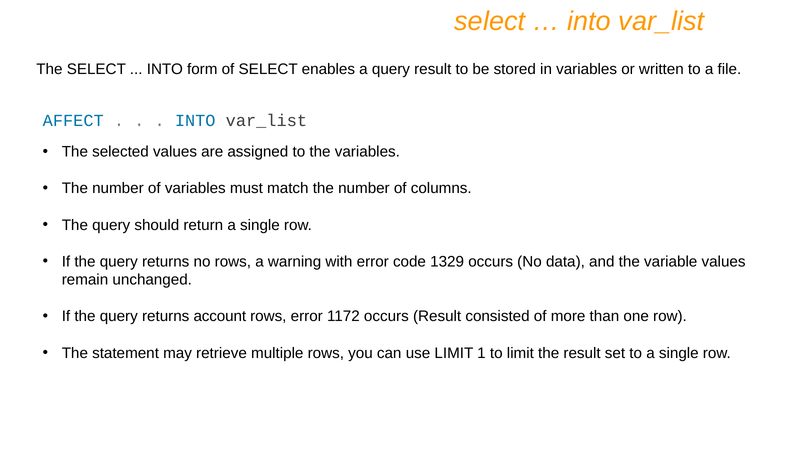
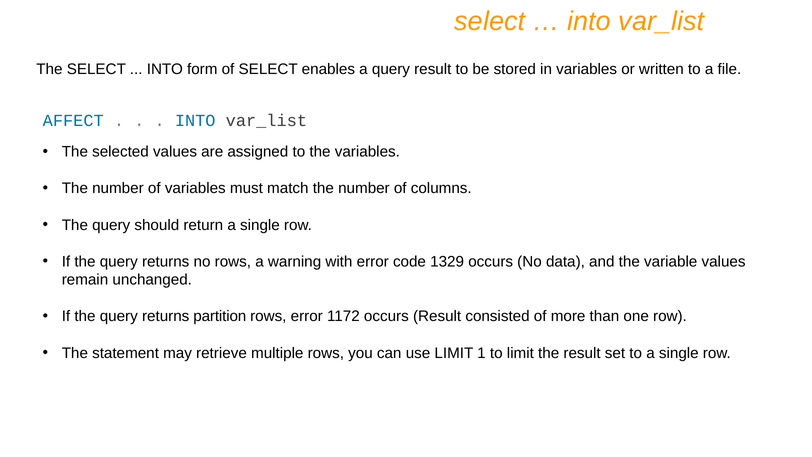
account: account -> partition
